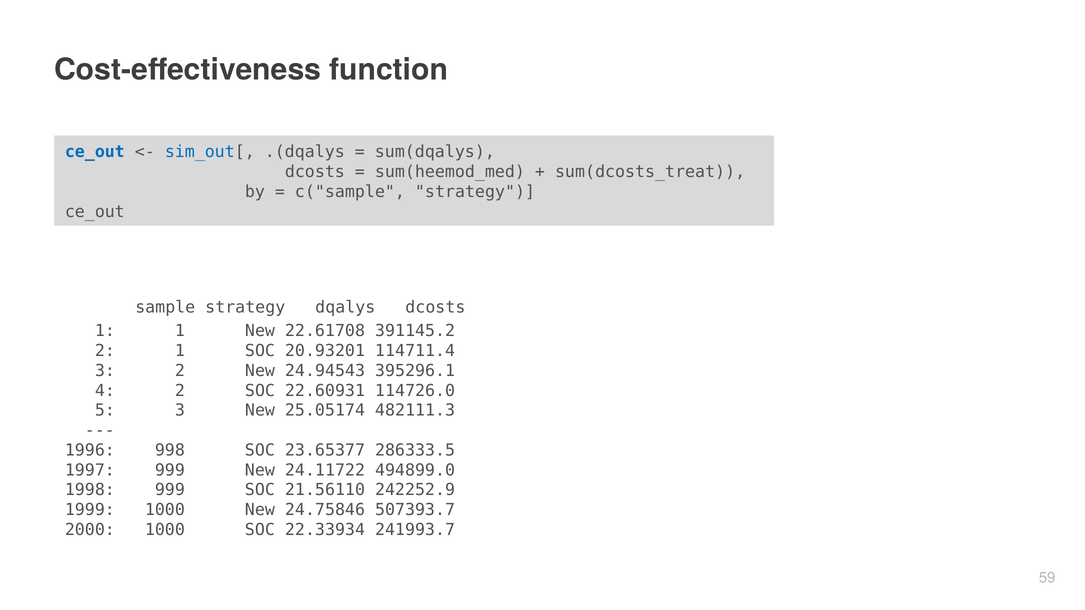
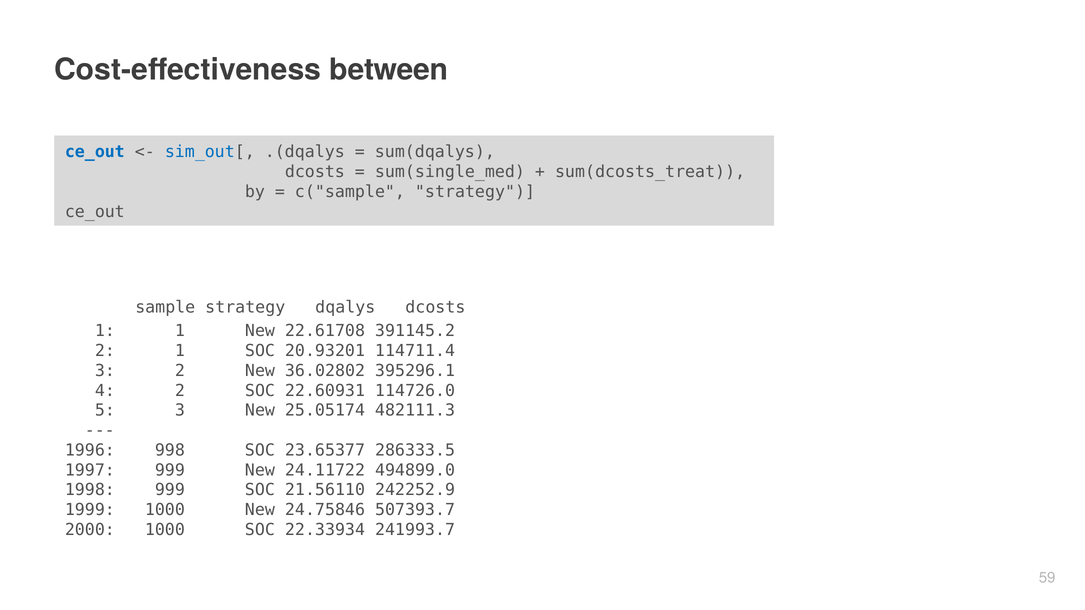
function: function -> between
sum(heemod_med: sum(heemod_med -> sum(single_med
24.94543: 24.94543 -> 36.02802
